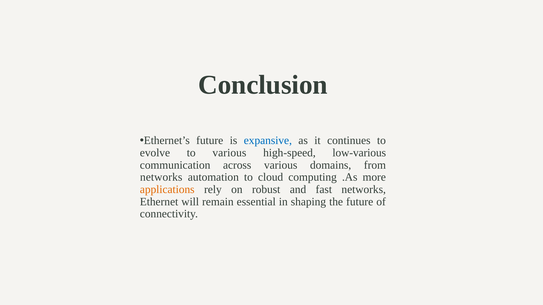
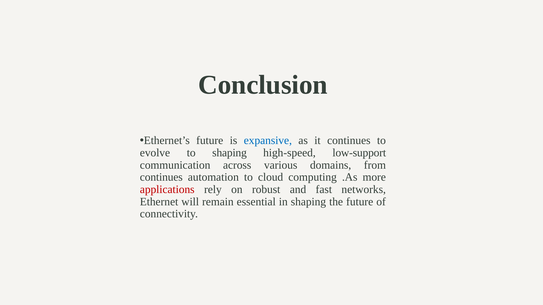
to various: various -> shaping
low-various: low-various -> low-support
networks at (161, 177): networks -> continues
applications colour: orange -> red
